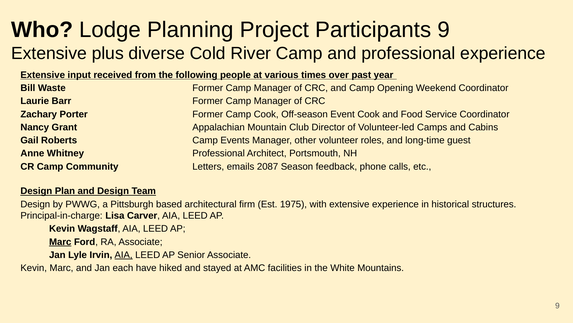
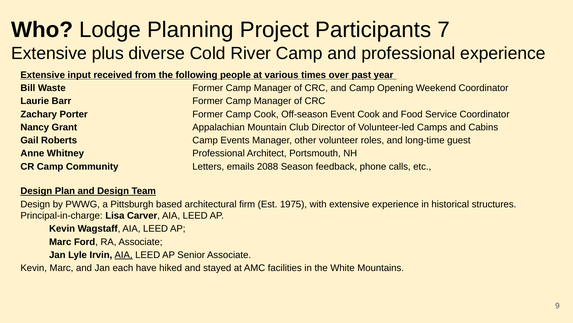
Participants 9: 9 -> 7
2087: 2087 -> 2088
Marc at (60, 241) underline: present -> none
